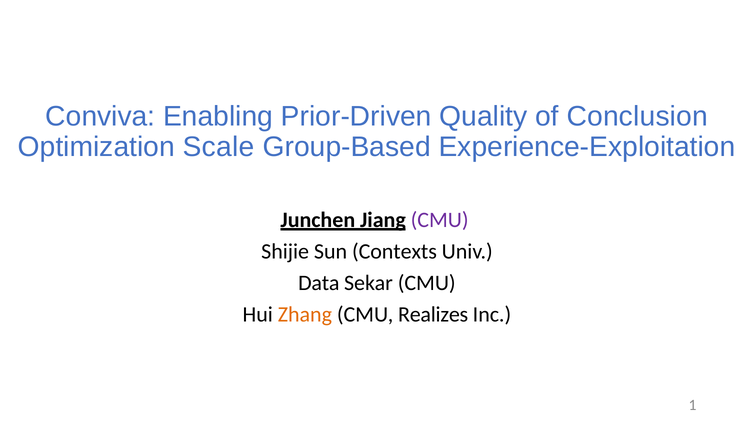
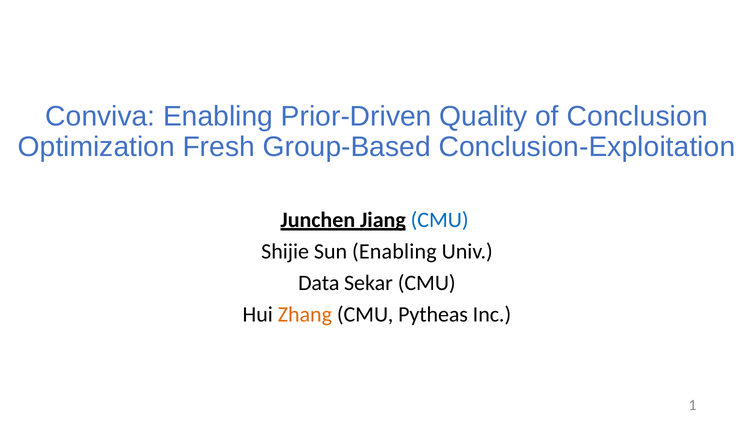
Scale: Scale -> Fresh
Experience-Exploitation: Experience-Exploitation -> Conclusion-Exploitation
CMU at (440, 220) colour: purple -> blue
Sun Contexts: Contexts -> Enabling
Realizes: Realizes -> Pytheas
